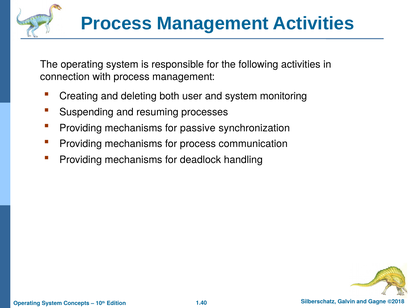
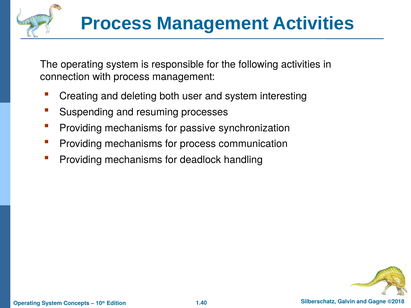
monitoring: monitoring -> interesting
